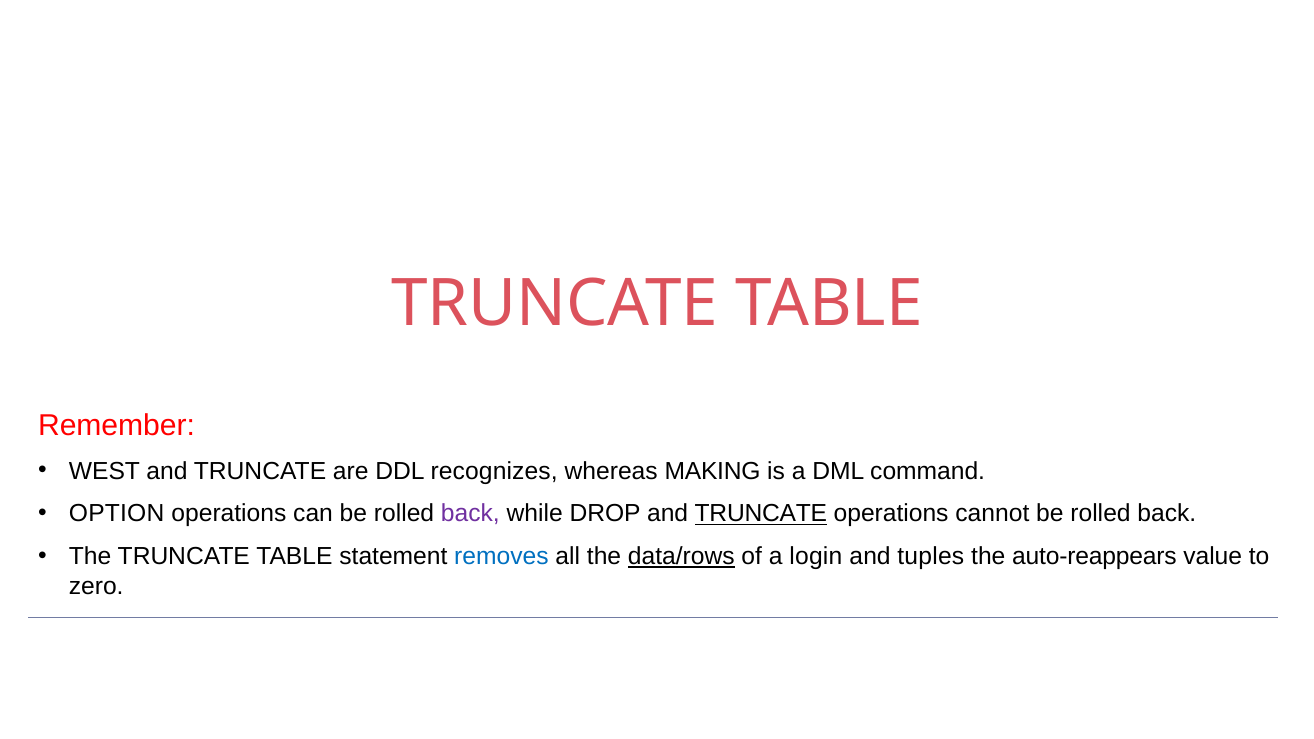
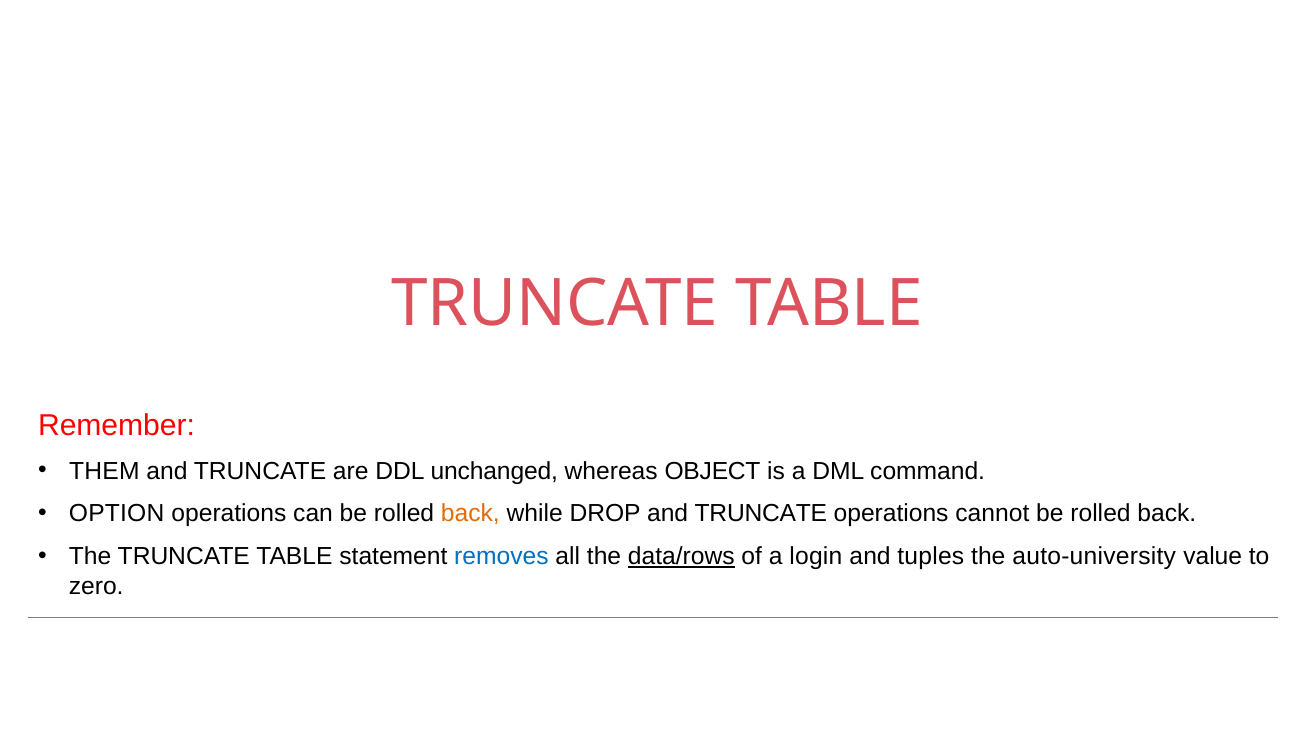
WEST: WEST -> THEM
recognizes: recognizes -> unchanged
MAKING: MAKING -> OBJECT
back at (470, 514) colour: purple -> orange
TRUNCATE at (761, 514) underline: present -> none
auto-reappears: auto-reappears -> auto-university
